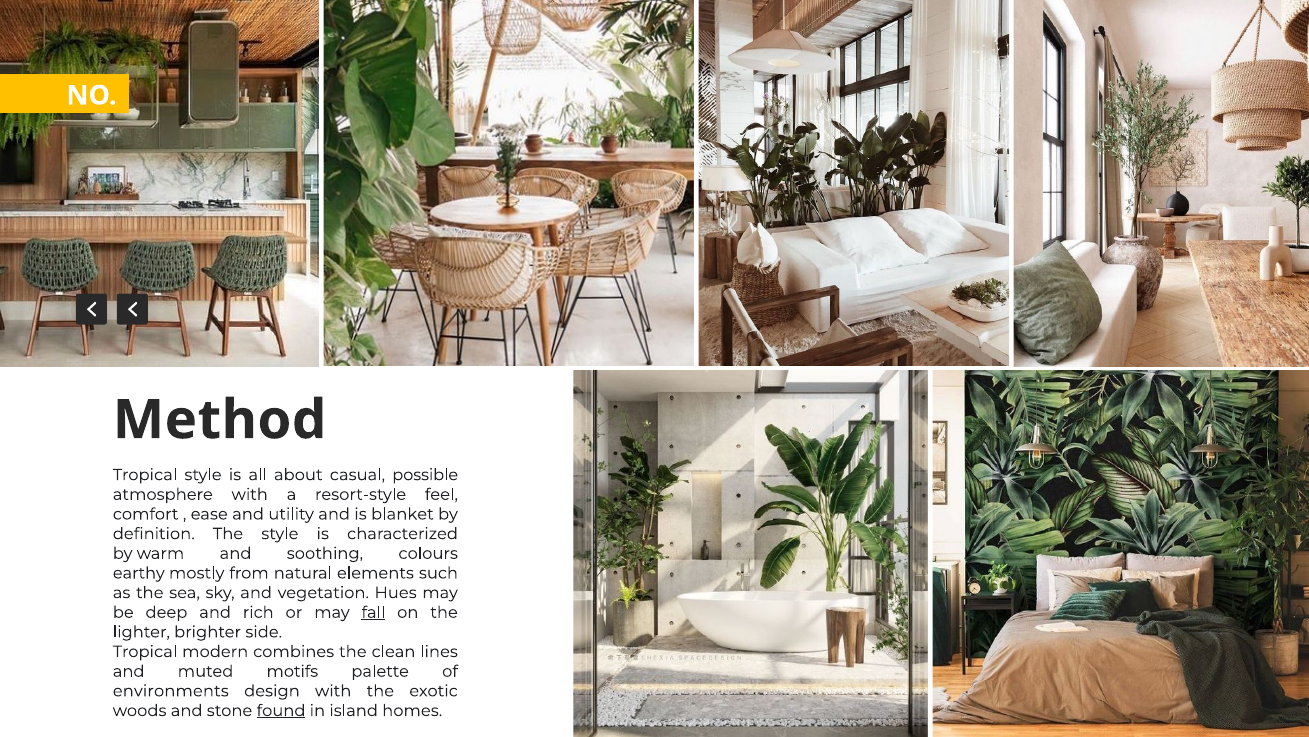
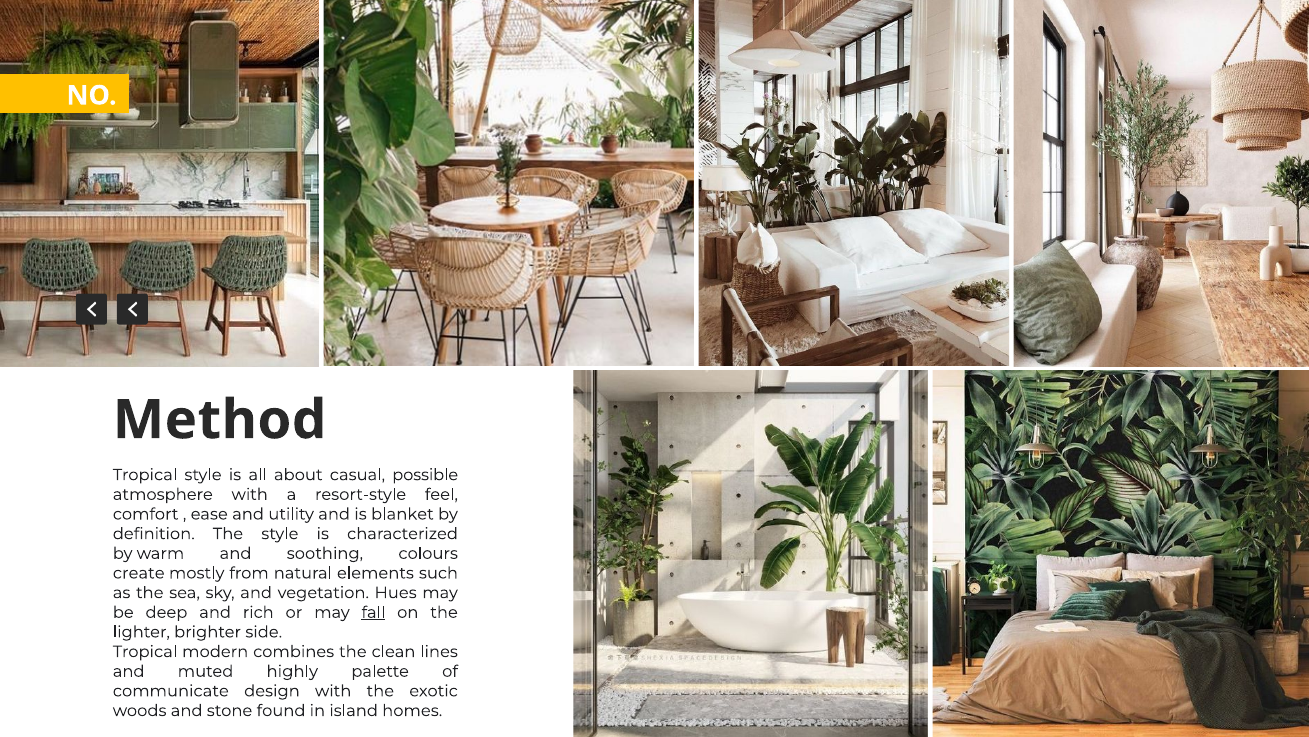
earthy: earthy -> create
motifs: motifs -> highly
environments: environments -> communicate
found underline: present -> none
